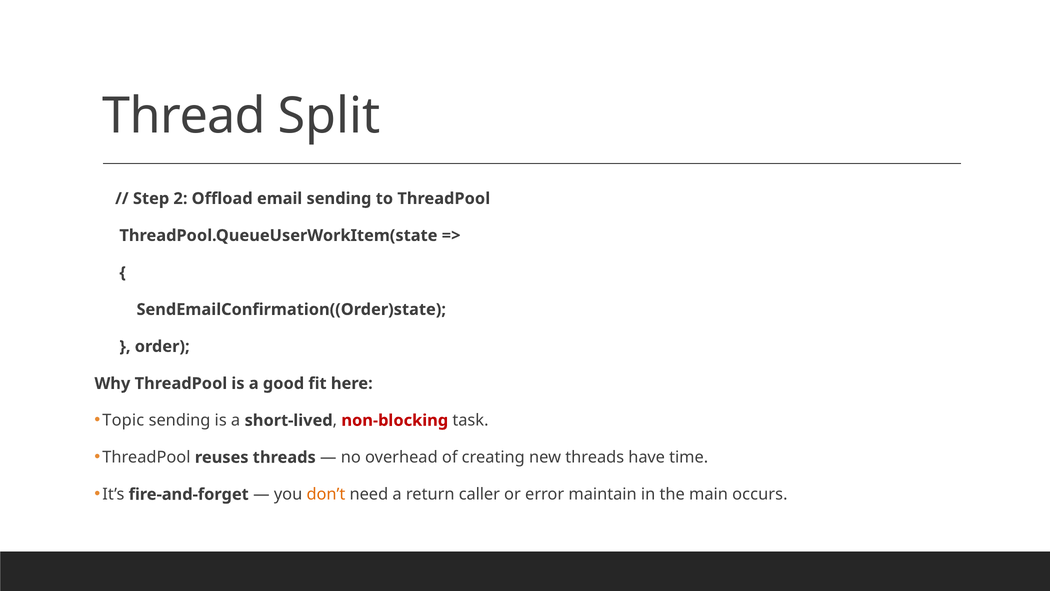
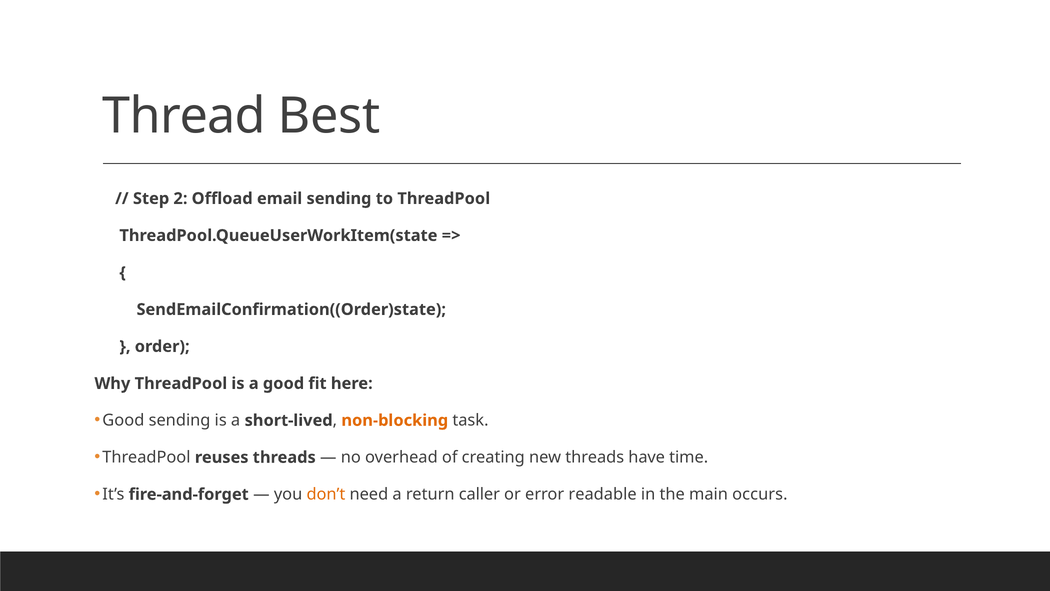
Split: Split -> Best
Topic at (123, 420): Topic -> Good
non-blocking colour: red -> orange
maintain: maintain -> readable
